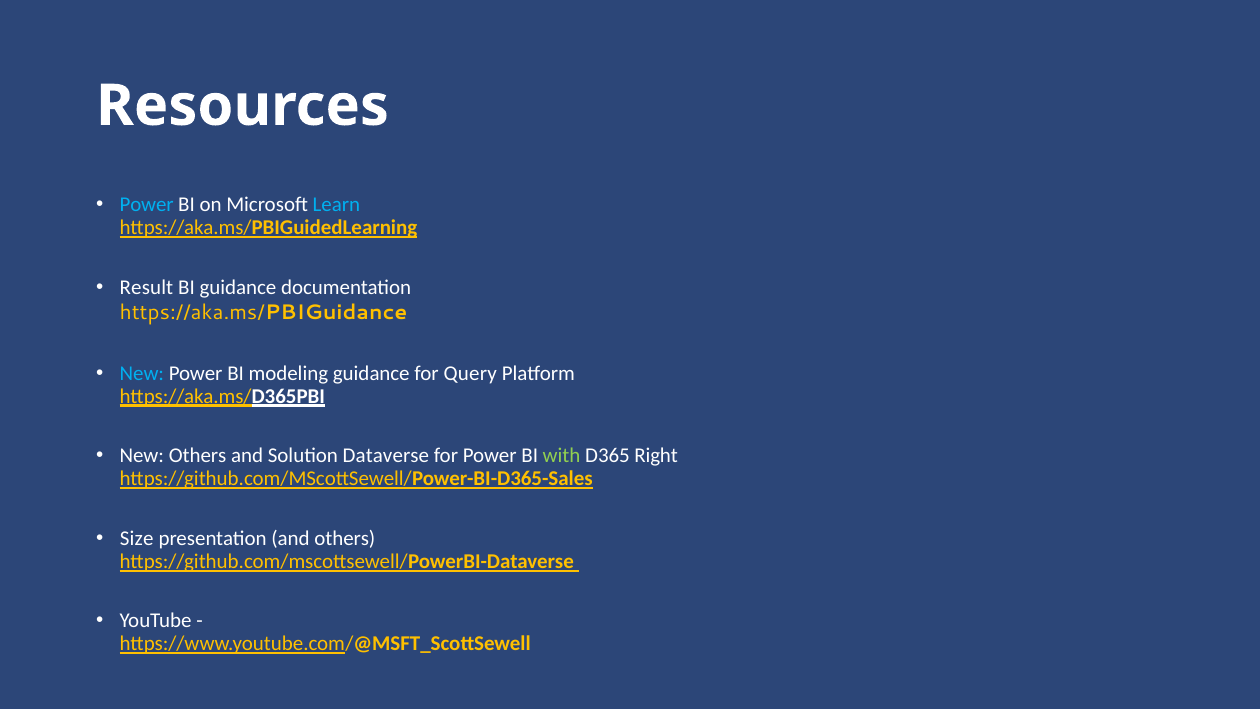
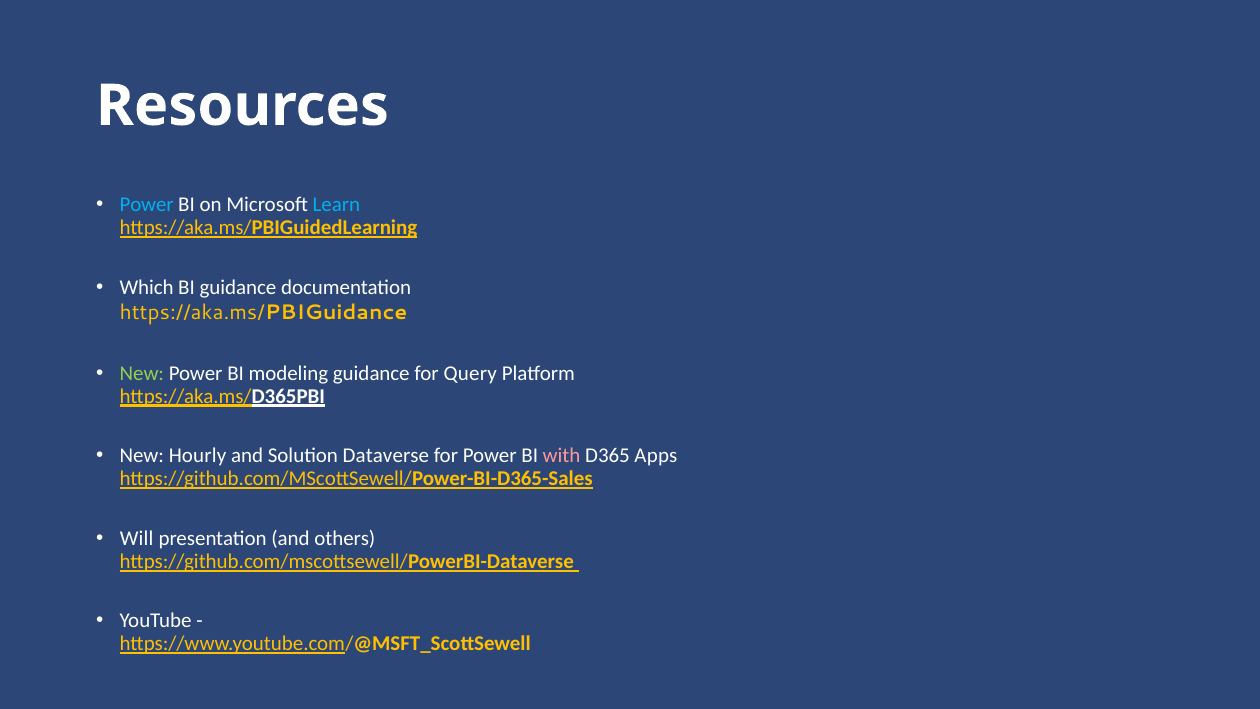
Result: Result -> Which
New at (142, 373) colour: light blue -> light green
New Others: Others -> Hourly
with colour: light green -> pink
Right: Right -> Apps
Size: Size -> Will
